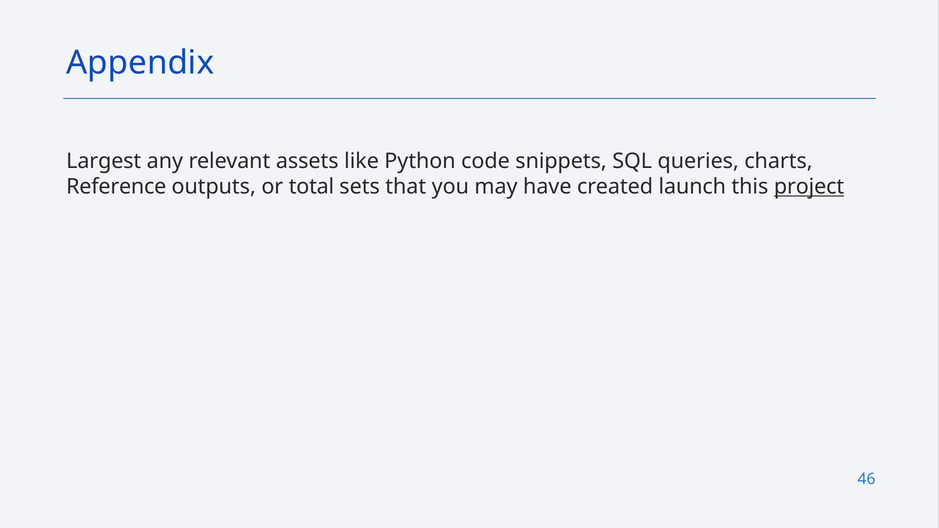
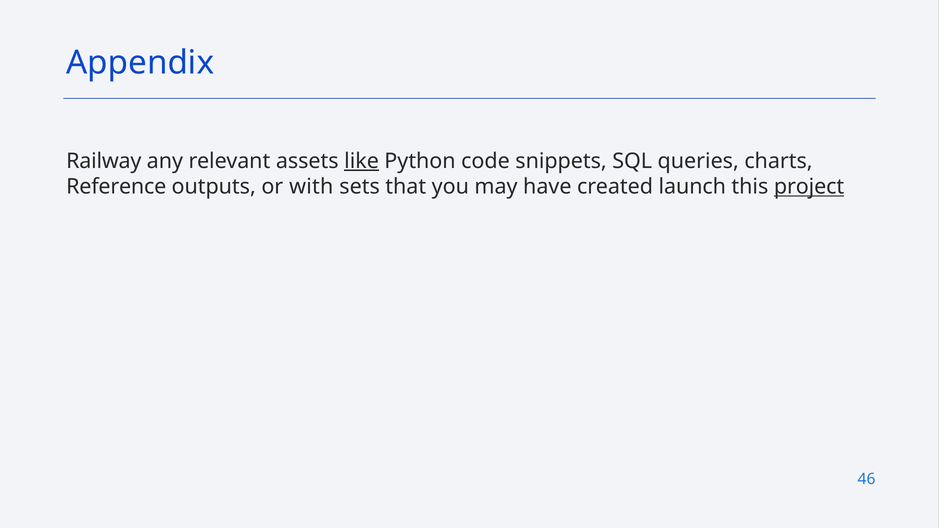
Largest: Largest -> Railway
like underline: none -> present
total: total -> with
